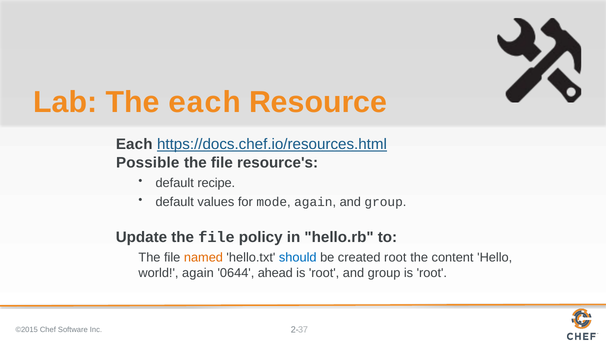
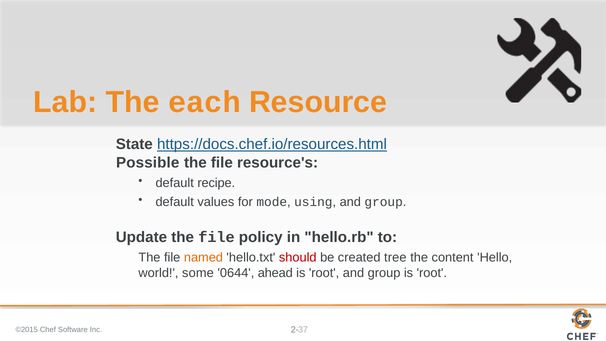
Each at (134, 144): Each -> State
again at (313, 202): again -> using
should colour: blue -> red
created root: root -> tree
world again: again -> some
